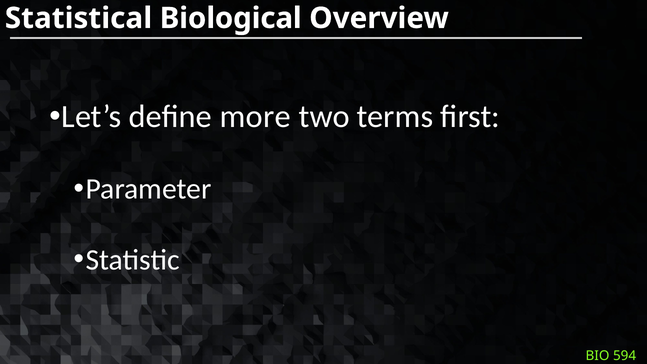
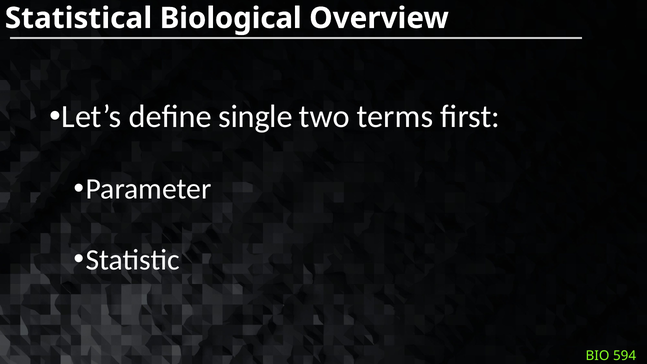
more: more -> single
